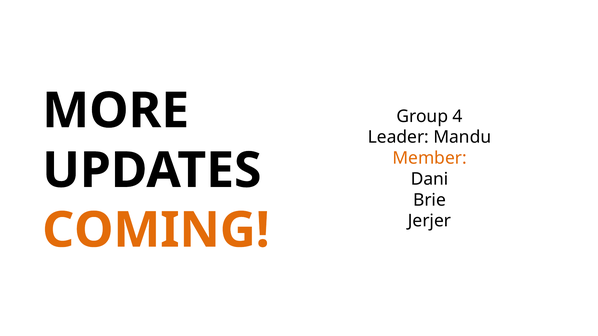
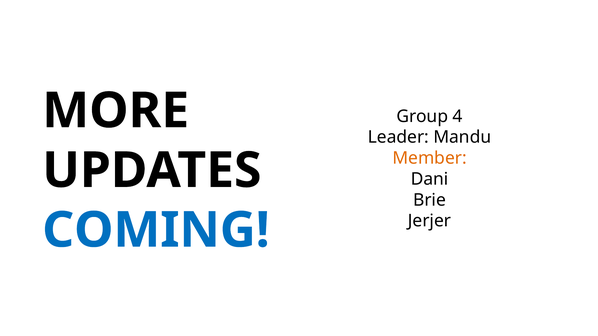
COMING colour: orange -> blue
